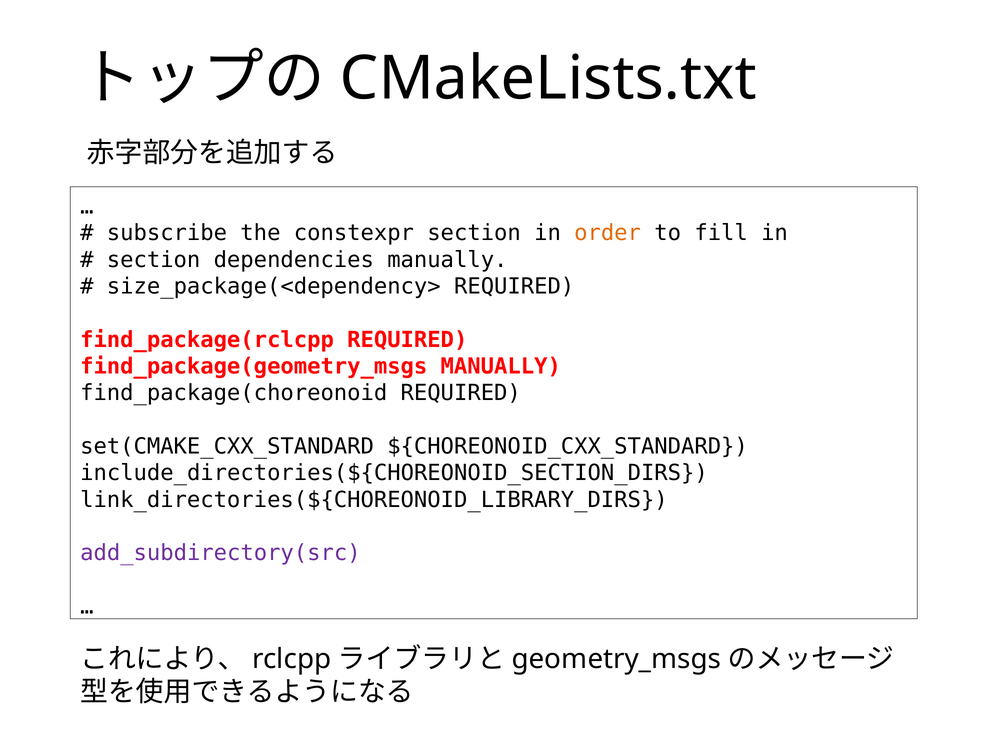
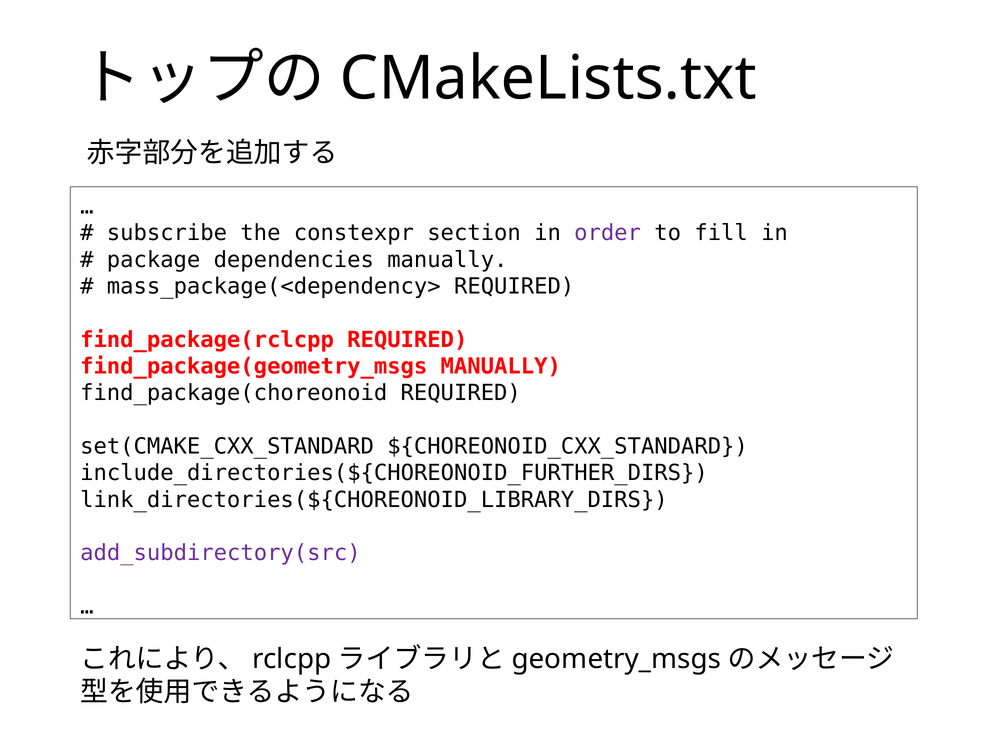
order colour: orange -> purple
section at (154, 260): section -> package
size_package(<dependency>: size_package(<dependency> -> mass_package(<dependency>
include_directories(${CHOREONOID_SECTION_DIRS: include_directories(${CHOREONOID_SECTION_DIRS -> include_directories(${CHOREONOID_FURTHER_DIRS
